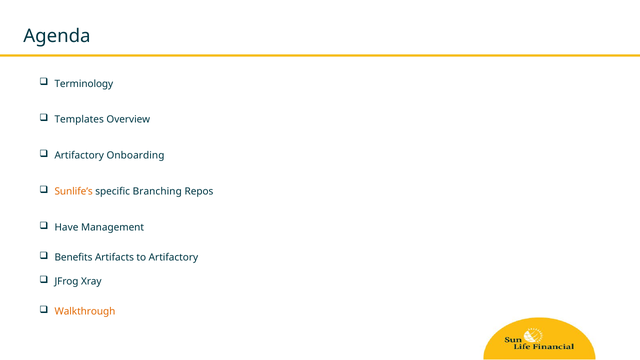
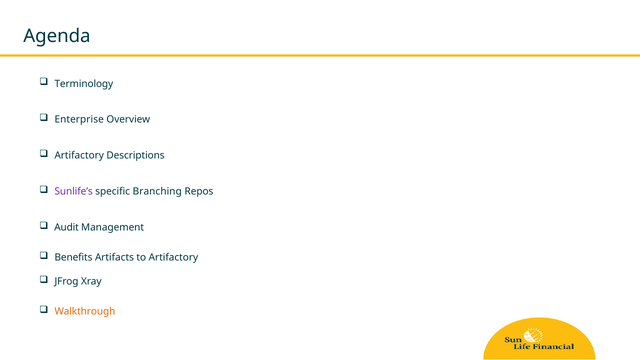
Templates: Templates -> Enterprise
Onboarding: Onboarding -> Descriptions
Sunlife’s colour: orange -> purple
Have: Have -> Audit
